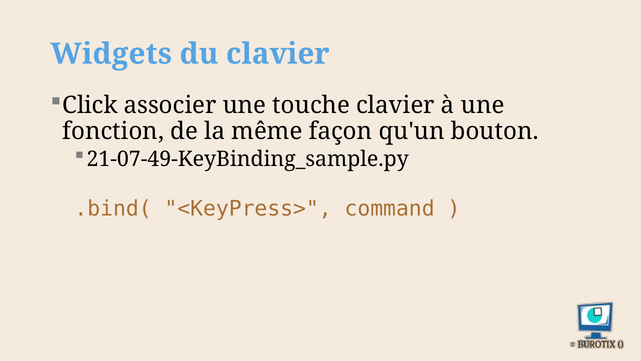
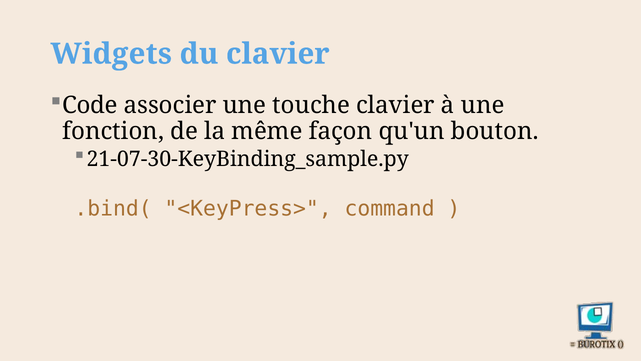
Click: Click -> Code
21-07-49-KeyBinding_sample.py: 21-07-49-KeyBinding_sample.py -> 21-07-30-KeyBinding_sample.py
